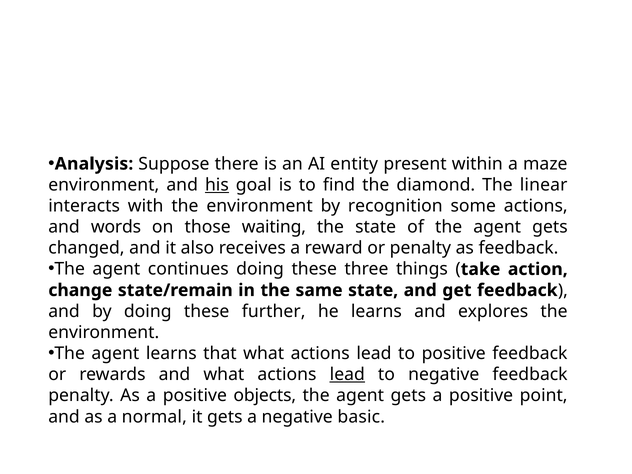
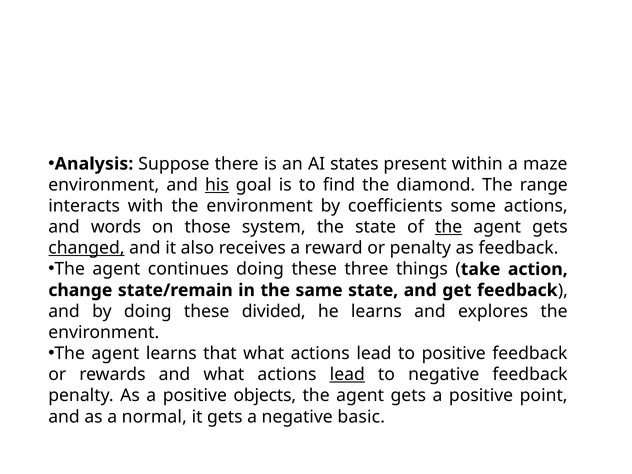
entity: entity -> states
linear: linear -> range
recognition: recognition -> coefficients
waiting: waiting -> system
the at (449, 227) underline: none -> present
changed underline: none -> present
further: further -> divided
